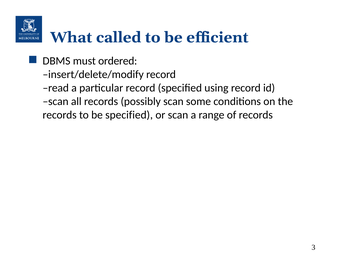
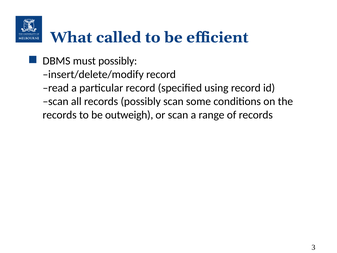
must ordered: ordered -> possibly
be specified: specified -> outweigh
